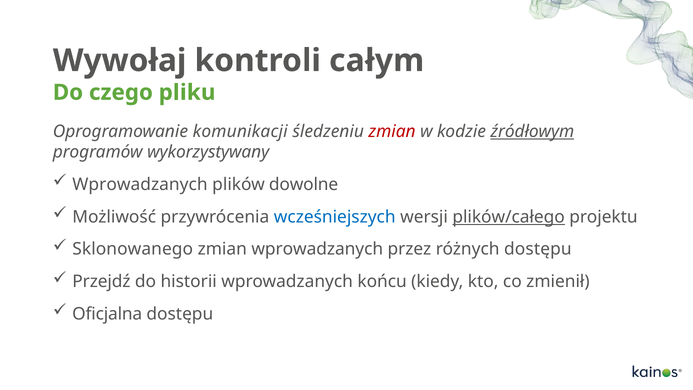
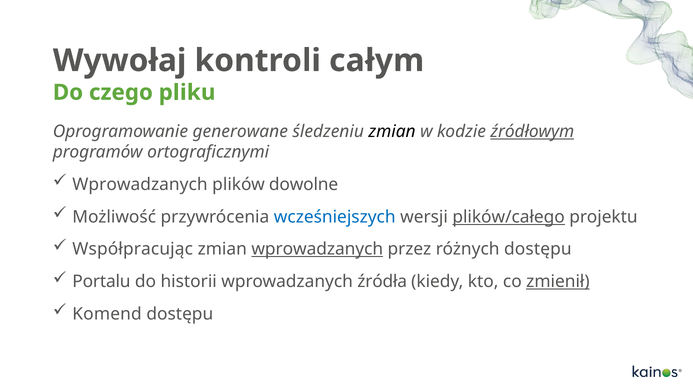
komunikacji: komunikacji -> generowane
zmian at (392, 131) colour: red -> black
wykorzystywany: wykorzystywany -> ortograficznymi
Sklonowanego: Sklonowanego -> Współpracując
wprowadzanych at (317, 249) underline: none -> present
Przejdź: Przejdź -> Portalu
końcu: końcu -> źródła
zmienił underline: none -> present
Oficjalna: Oficjalna -> Komend
